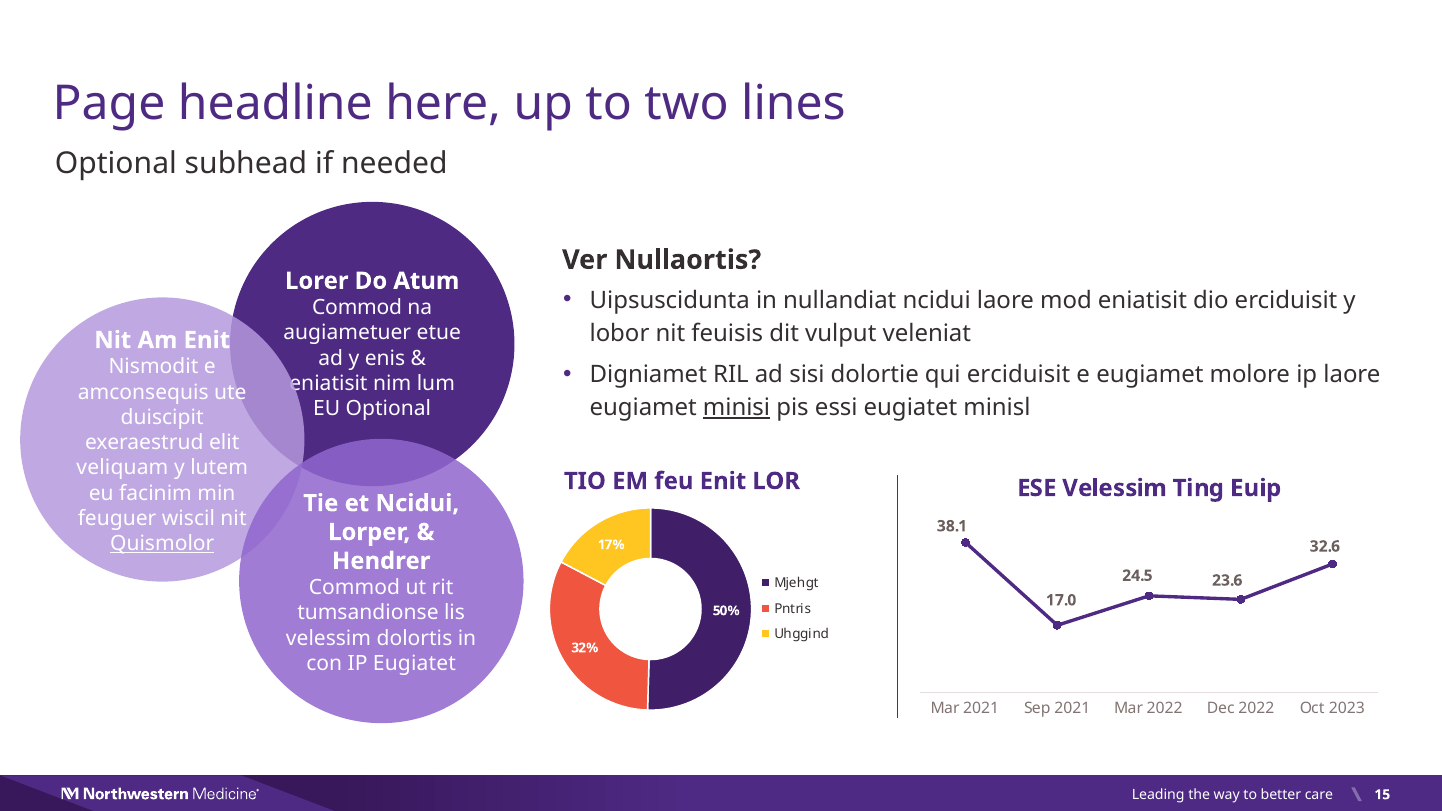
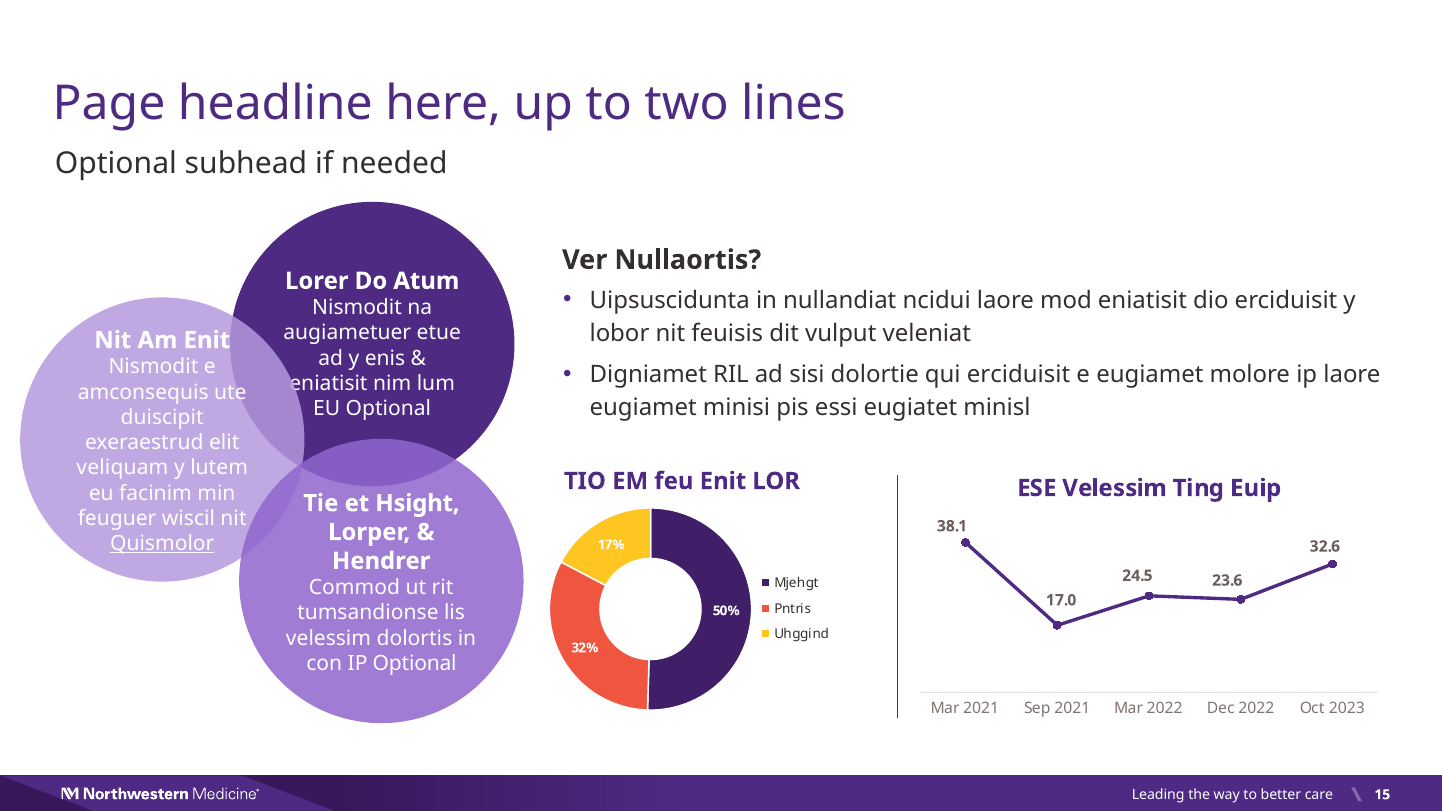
Commod at (357, 308): Commod -> Nismodit
minisi underline: present -> none
et Ncidui: Ncidui -> Hsight
IP Eugiatet: Eugiatet -> Optional
